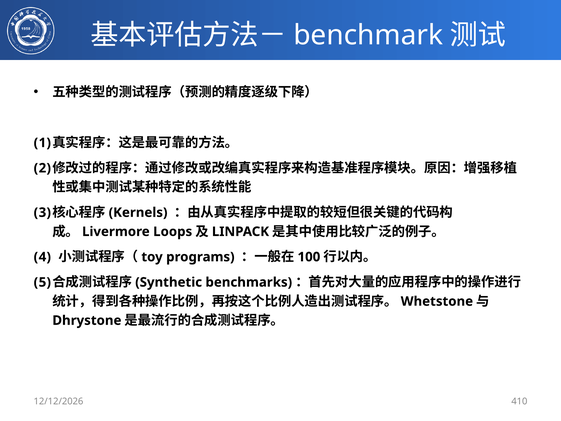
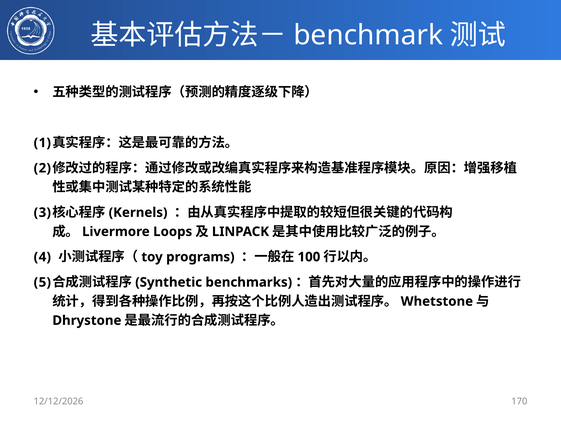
410: 410 -> 170
